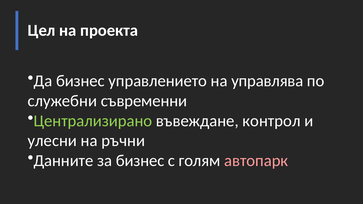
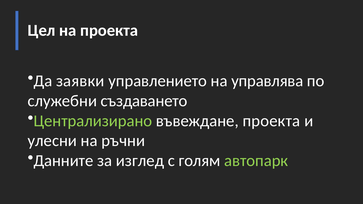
Да бизнес: бизнес -> заявки
съвременни: съвременни -> създаването
въвеждане контрол: контрол -> проекта
за бизнес: бизнес -> изглед
автопарк colour: pink -> light green
